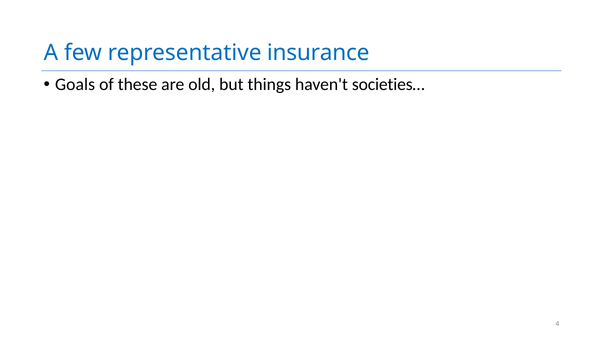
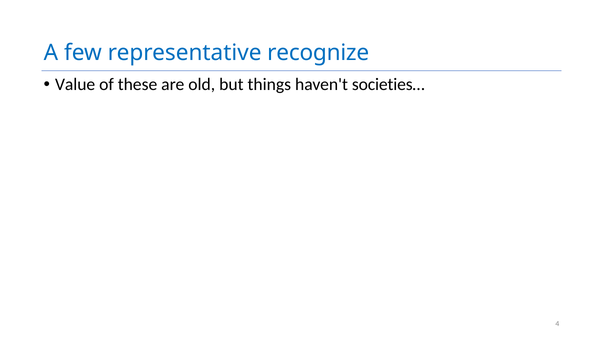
insurance: insurance -> recognize
Goals: Goals -> Value
